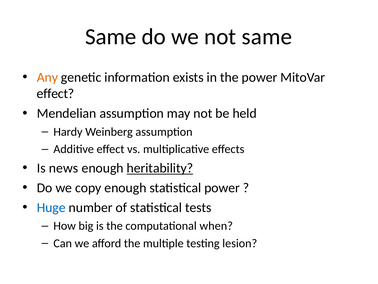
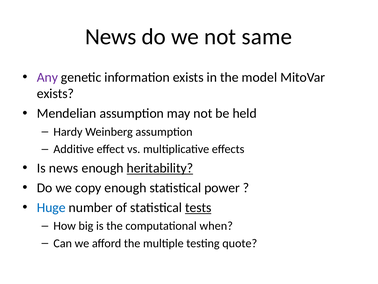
Same at (111, 37): Same -> News
Any colour: orange -> purple
the power: power -> model
effect at (55, 94): effect -> exists
tests underline: none -> present
lesion: lesion -> quote
